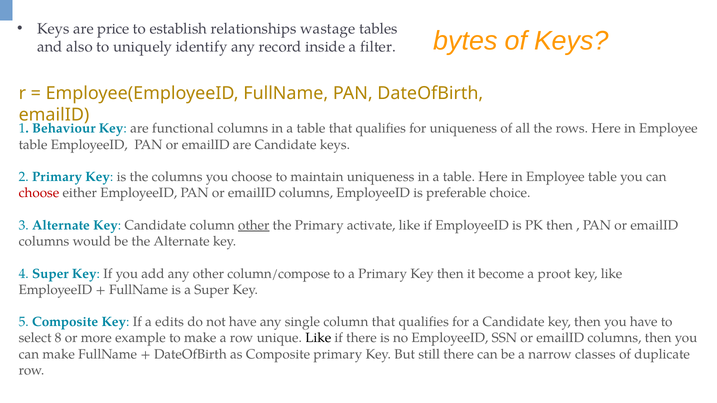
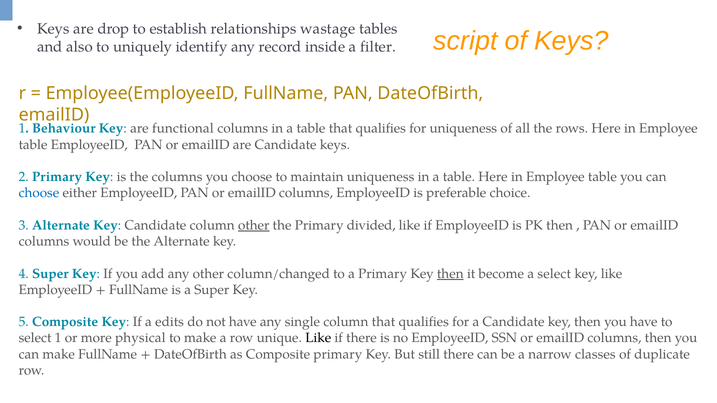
price: price -> drop
bytes: bytes -> script
choose at (39, 193) colour: red -> blue
activate: activate -> divided
column/compose: column/compose -> column/changed
then at (450, 274) underline: none -> present
a proot: proot -> select
select 8: 8 -> 1
example: example -> physical
